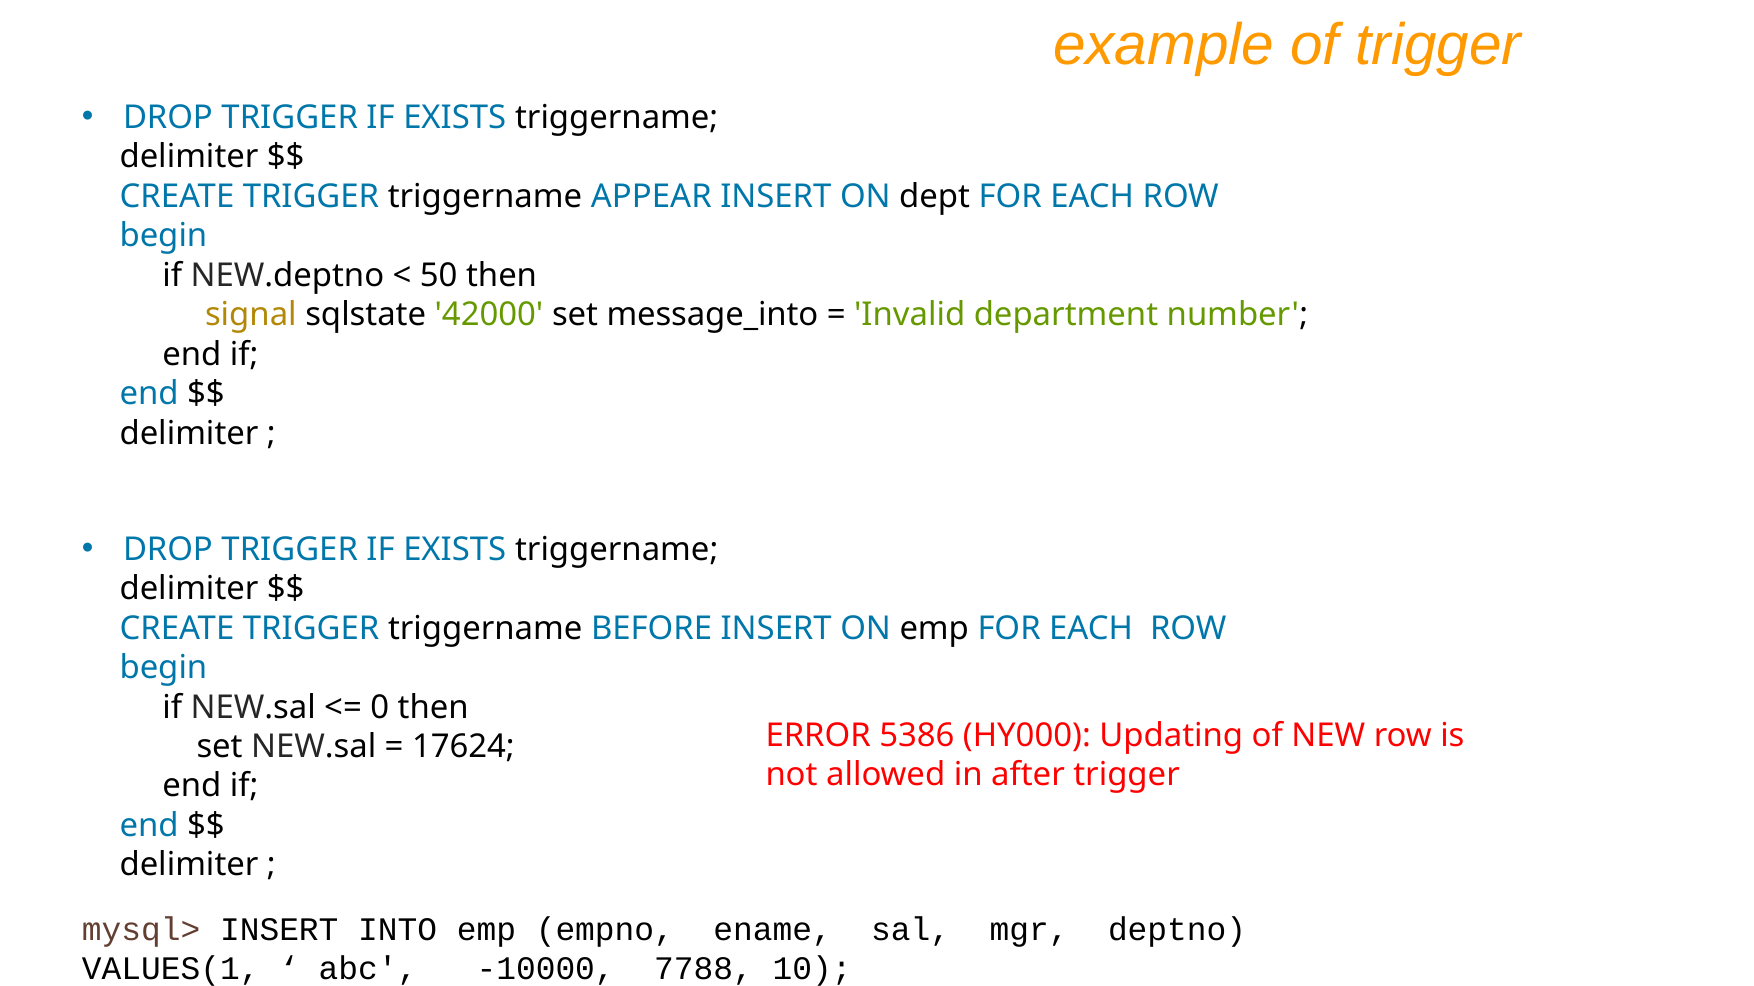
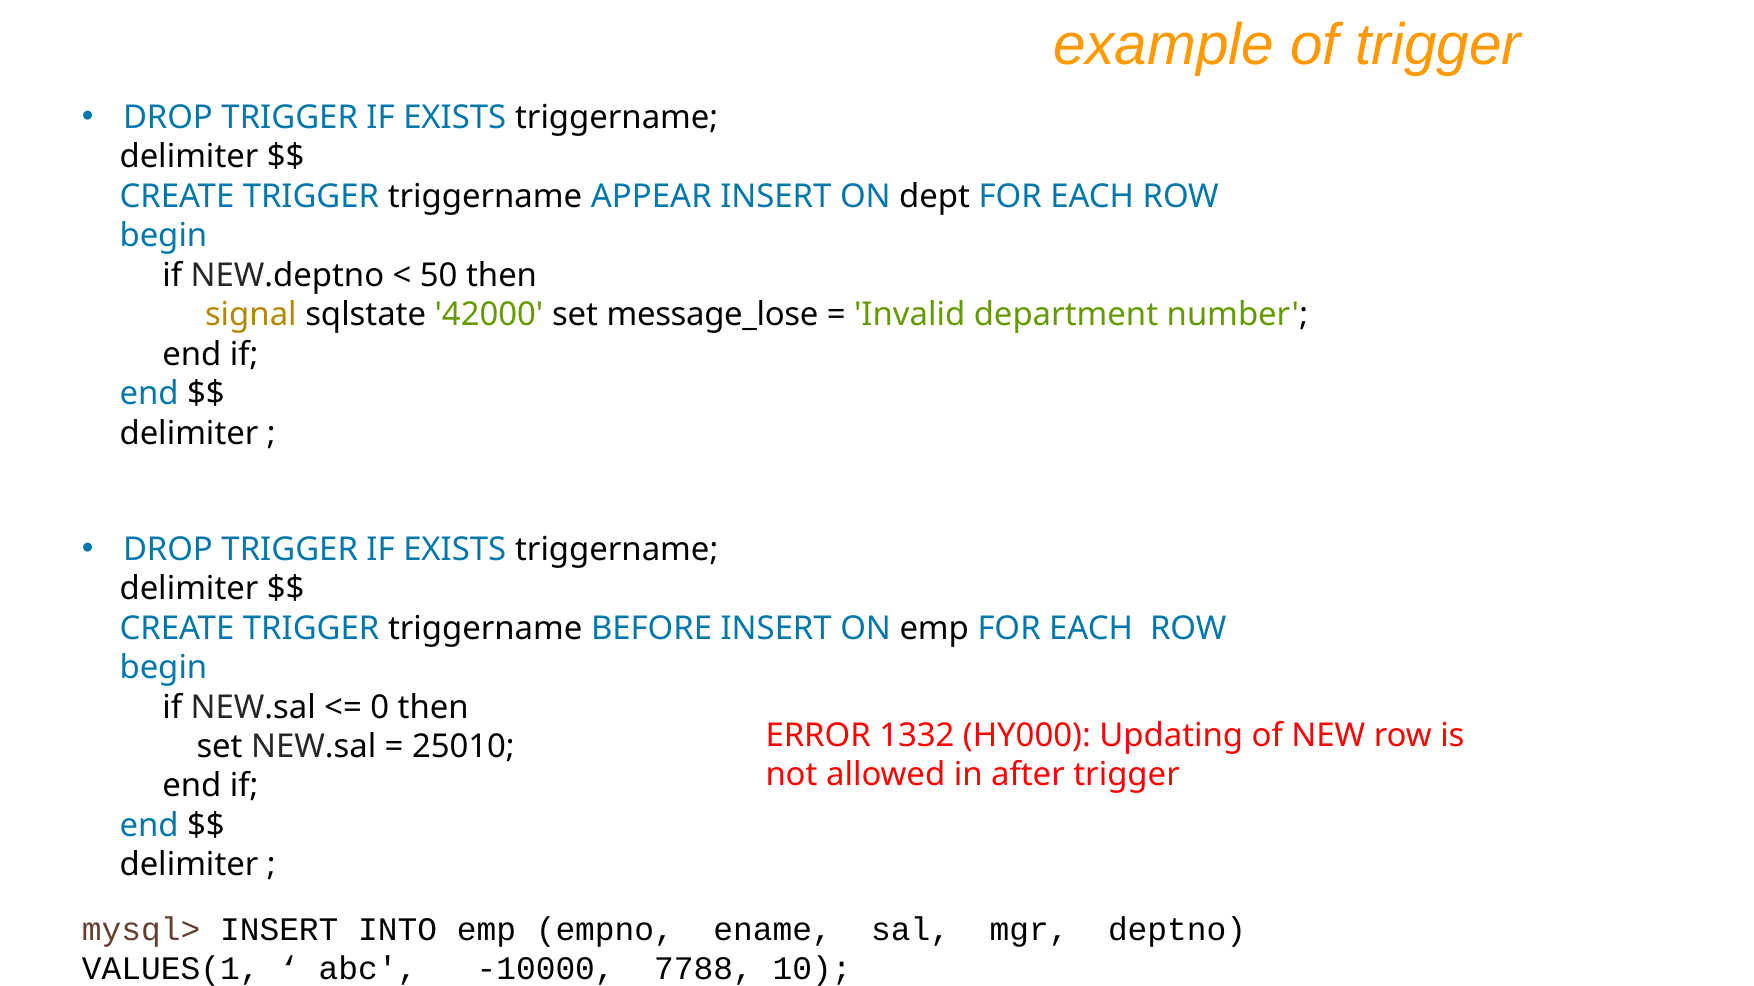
message_into: message_into -> message_lose
5386: 5386 -> 1332
17624: 17624 -> 25010
